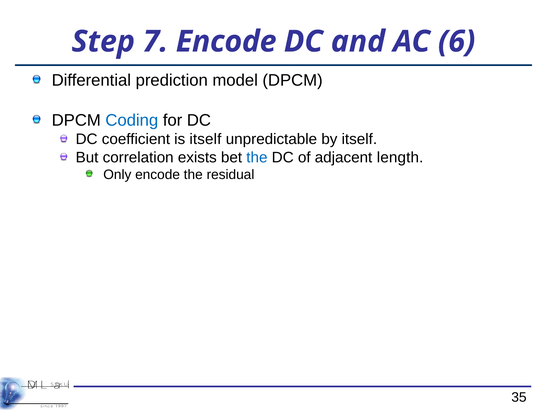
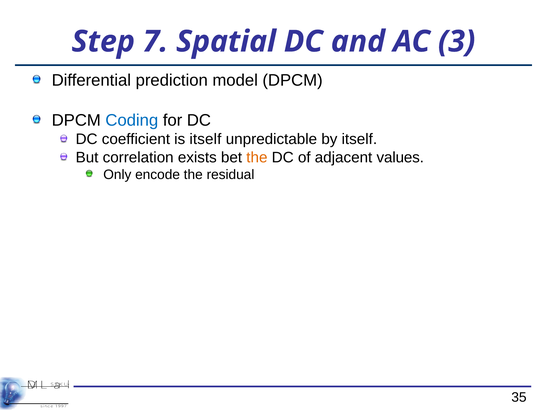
7 Encode: Encode -> Spatial
6: 6 -> 3
the at (257, 158) colour: blue -> orange
length: length -> values
